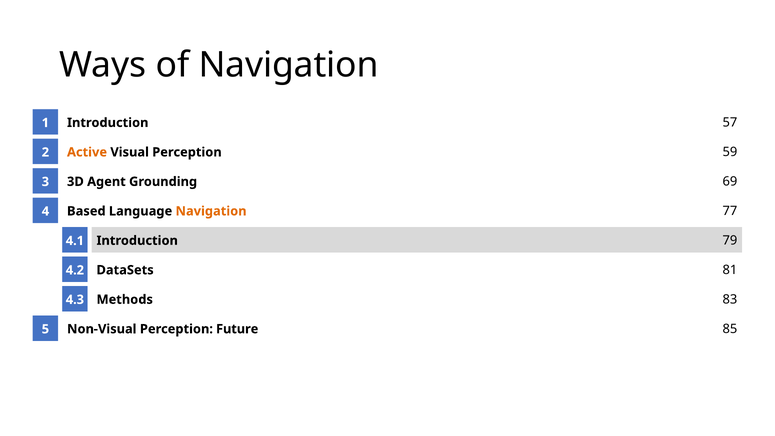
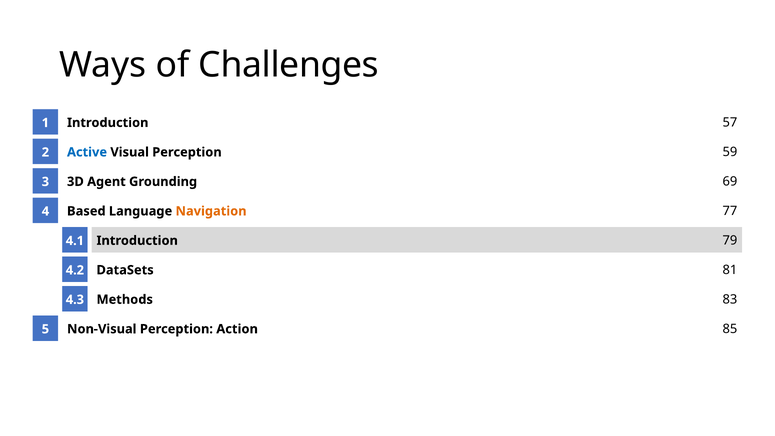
of Navigation: Navigation -> Challenges
Active colour: orange -> blue
Future: Future -> Action
